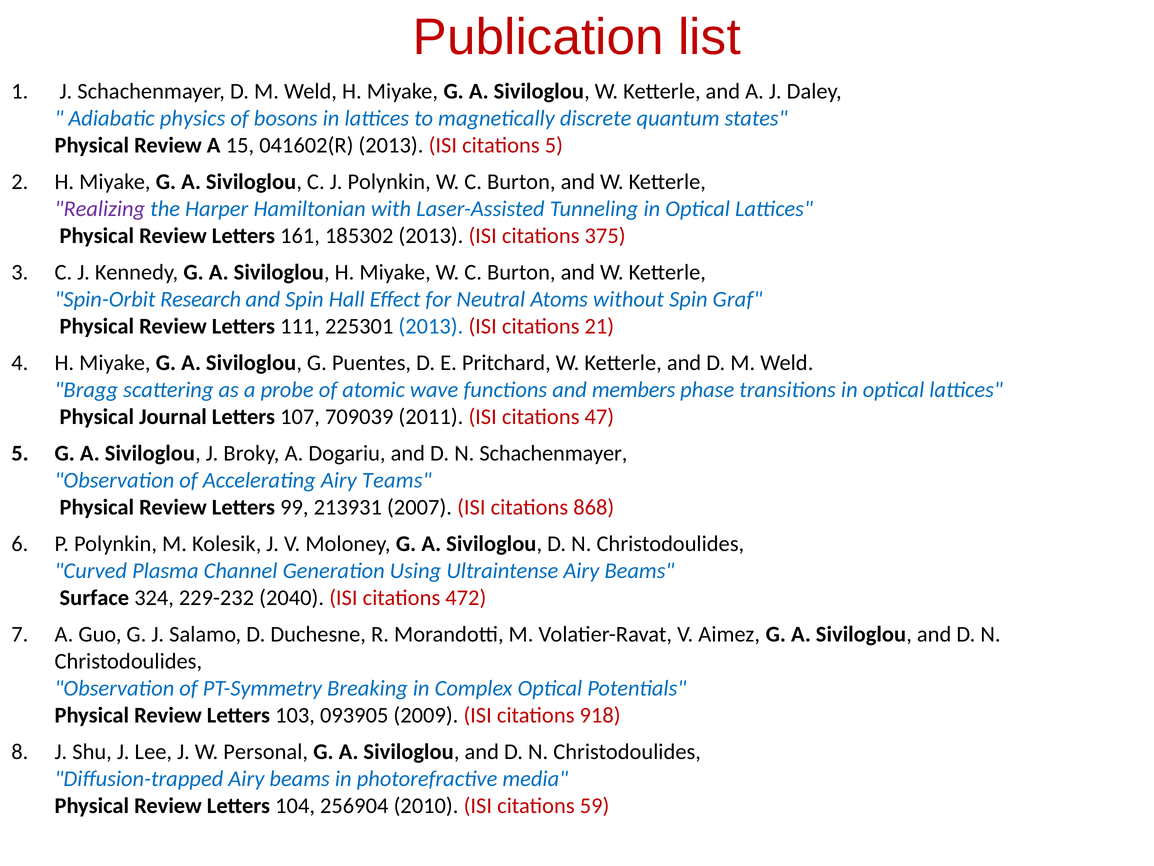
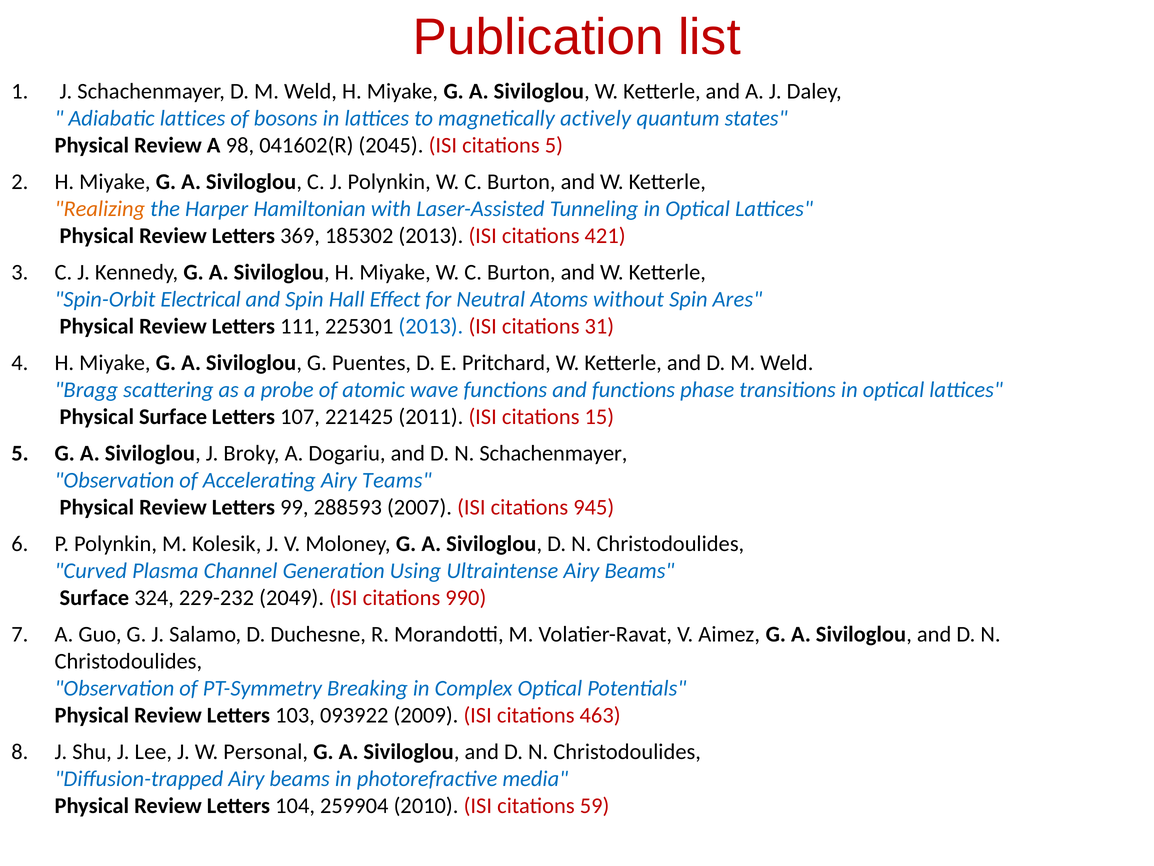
Adiabatic physics: physics -> lattices
discrete: discrete -> actively
15: 15 -> 98
041602(R 2013: 2013 -> 2045
Realizing colour: purple -> orange
161: 161 -> 369
375: 375 -> 421
Research: Research -> Electrical
Graf: Graf -> Ares
21: 21 -> 31
and members: members -> functions
Physical Journal: Journal -> Surface
709039: 709039 -> 221425
47: 47 -> 15
213931: 213931 -> 288593
868: 868 -> 945
2040: 2040 -> 2049
472: 472 -> 990
093905: 093905 -> 093922
918: 918 -> 463
256904: 256904 -> 259904
